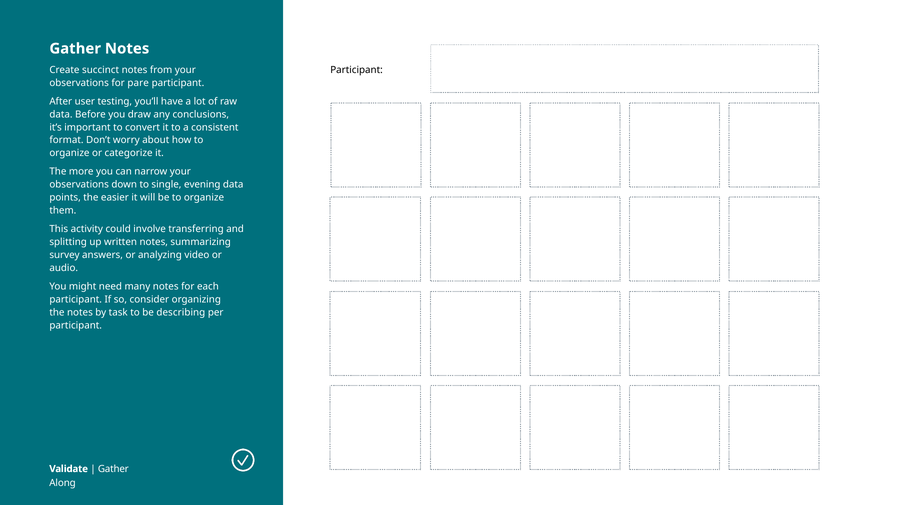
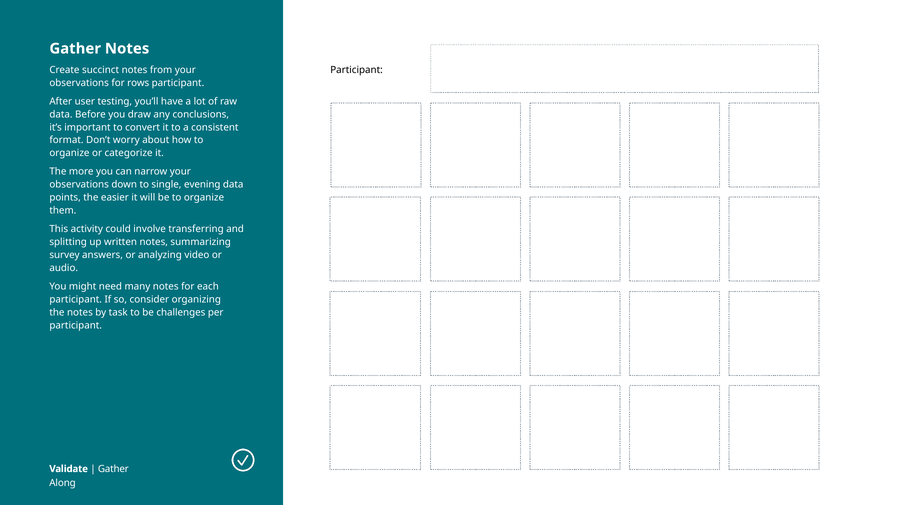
pare: pare -> rows
describing: describing -> challenges
